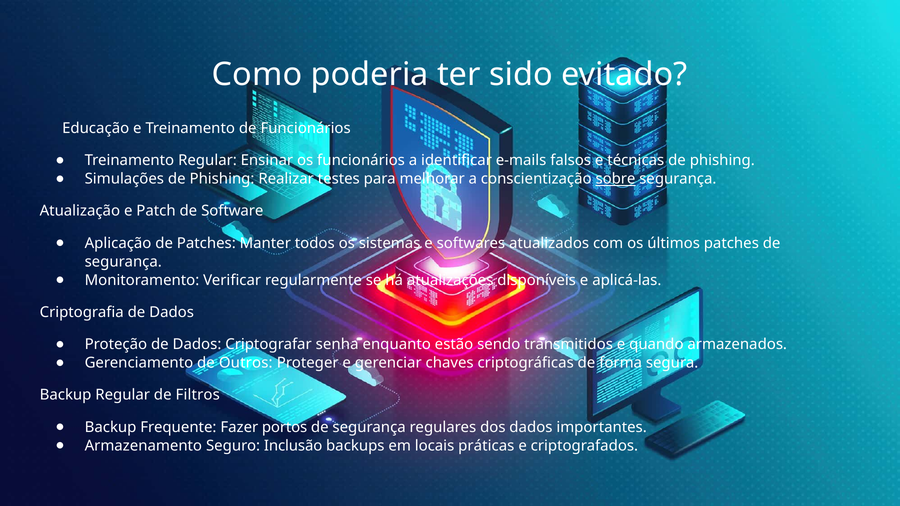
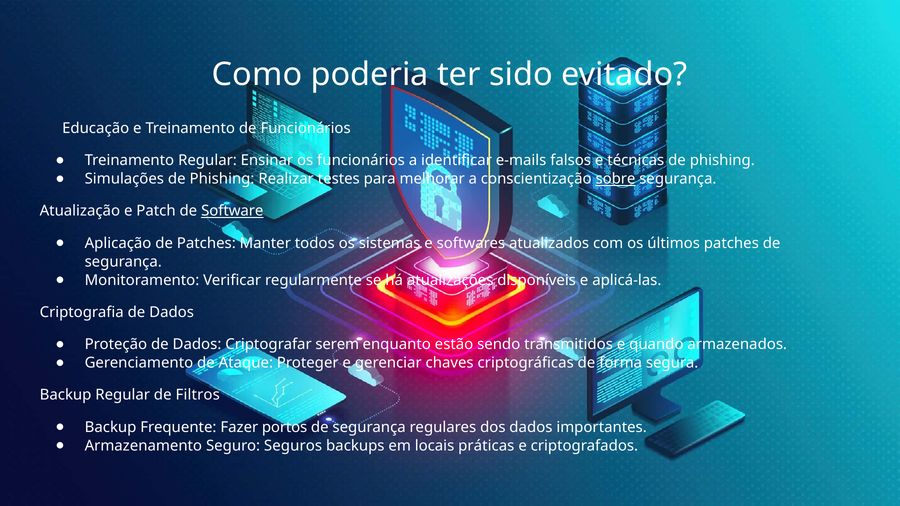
Software underline: none -> present
senha: senha -> serem
Outros: Outros -> Ataque
Inclusão: Inclusão -> Seguros
